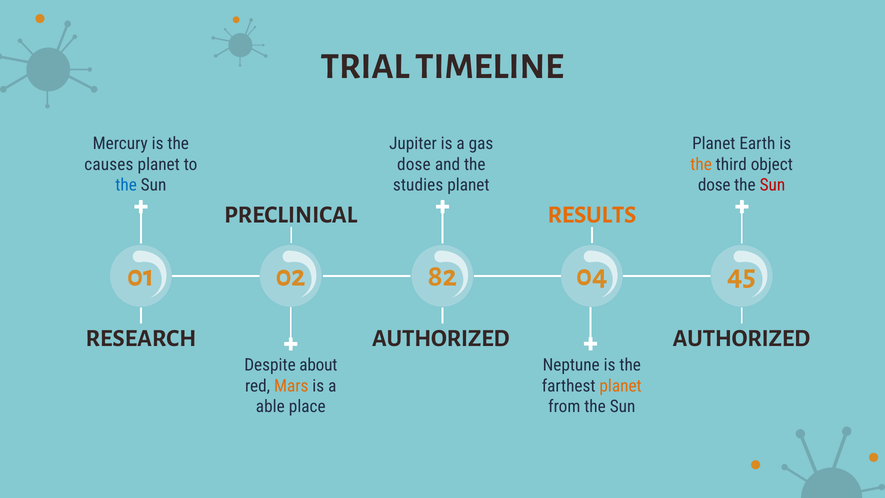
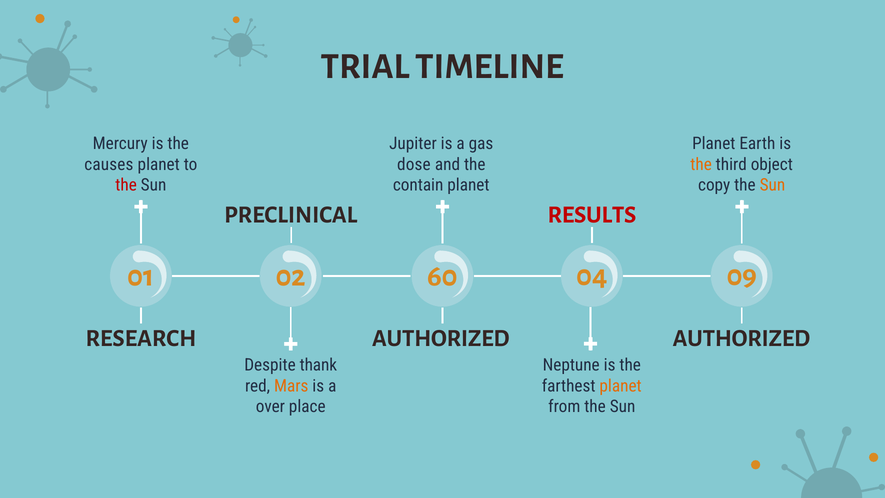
the at (126, 185) colour: blue -> red
studies: studies -> contain
dose at (714, 185): dose -> copy
Sun at (772, 185) colour: red -> orange
RESULTS colour: orange -> red
82: 82 -> 60
45: 45 -> 09
about: about -> thank
able: able -> over
